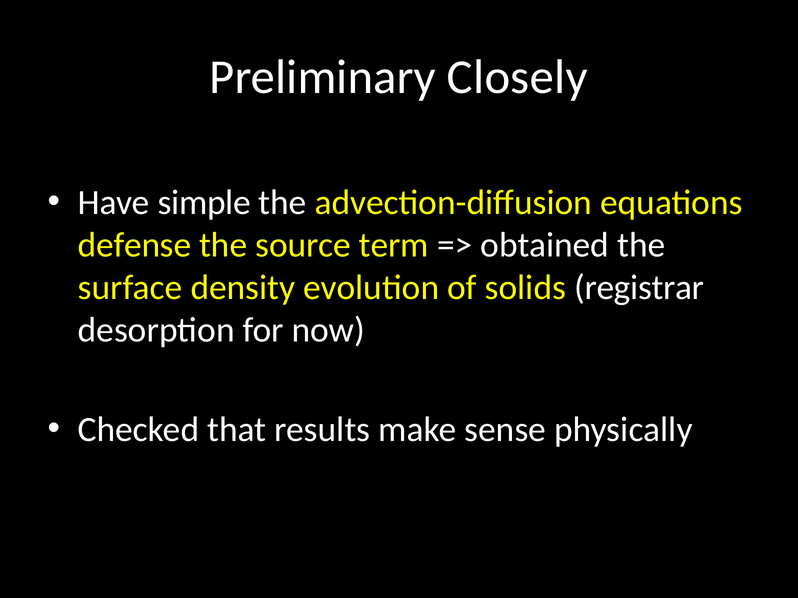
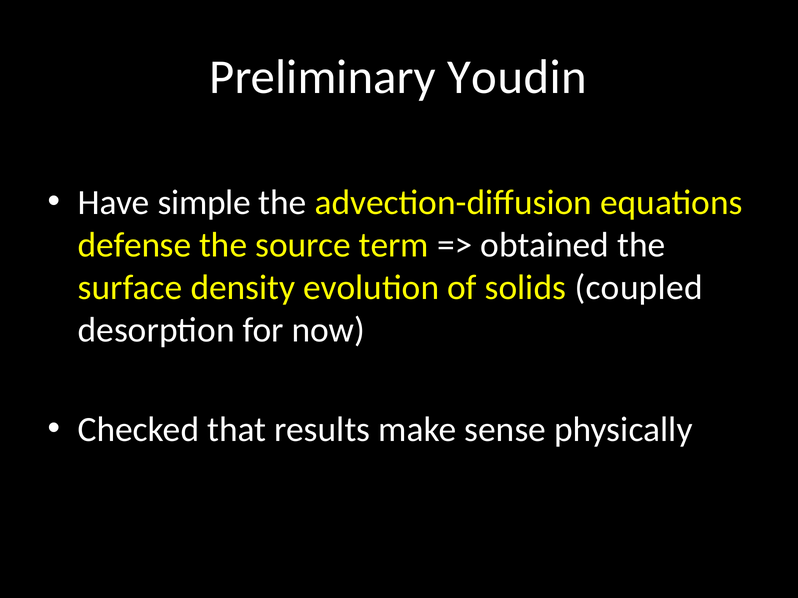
Closely: Closely -> Youdin
registrar: registrar -> coupled
